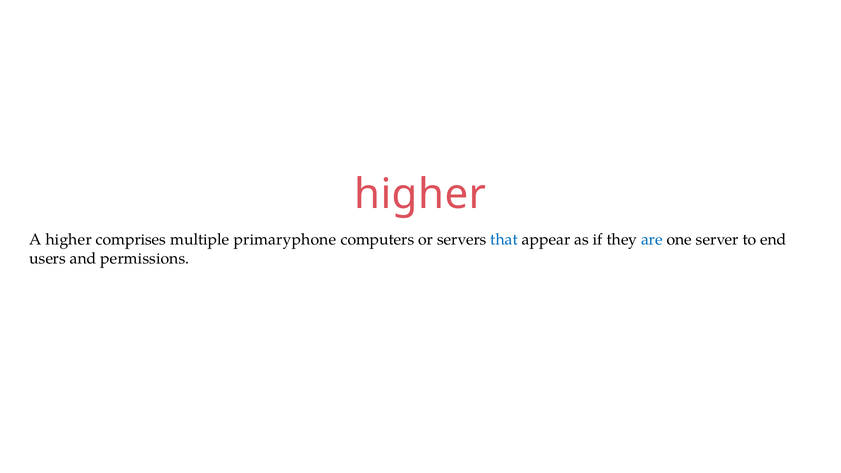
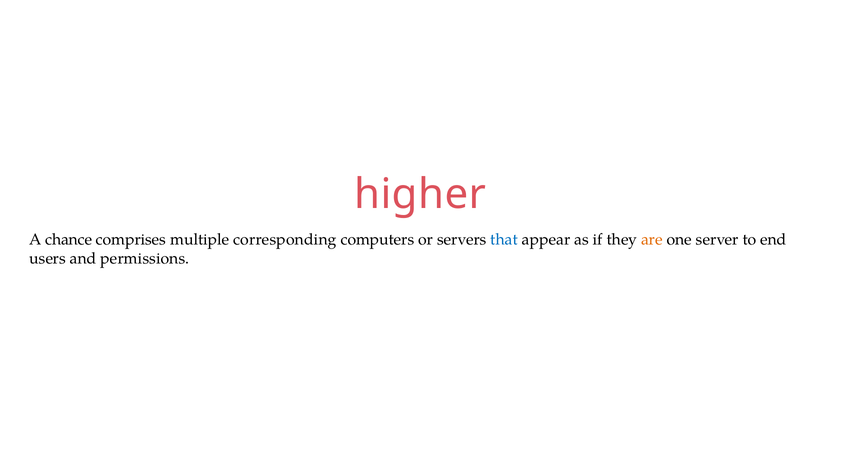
A higher: higher -> chance
primaryphone: primaryphone -> corresponding
are colour: blue -> orange
